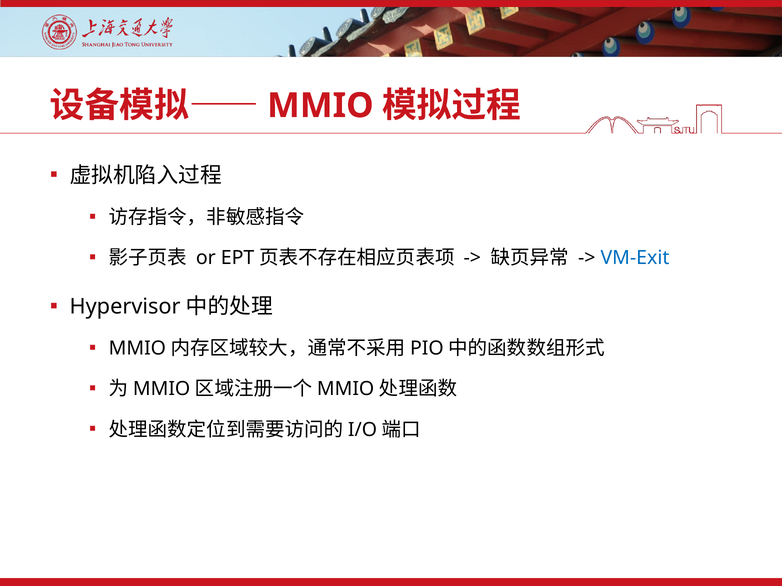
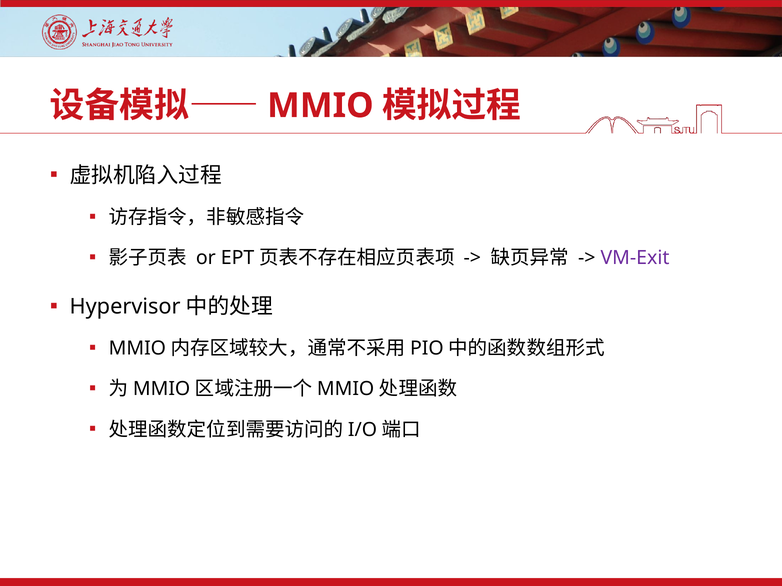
VM-Exit colour: blue -> purple
